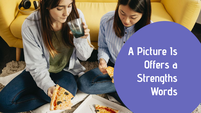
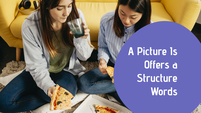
Strengths: Strengths -> Structure
